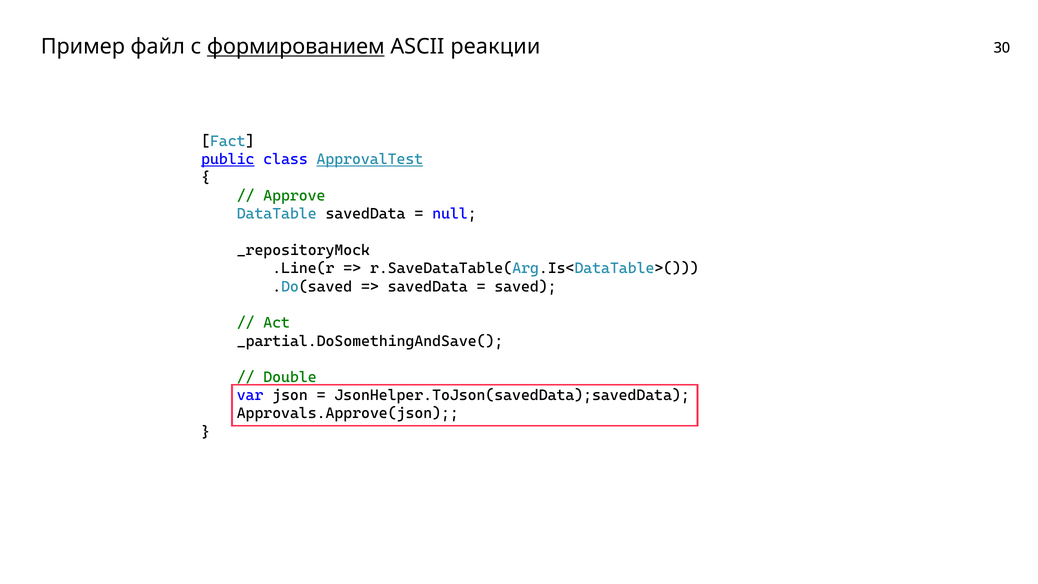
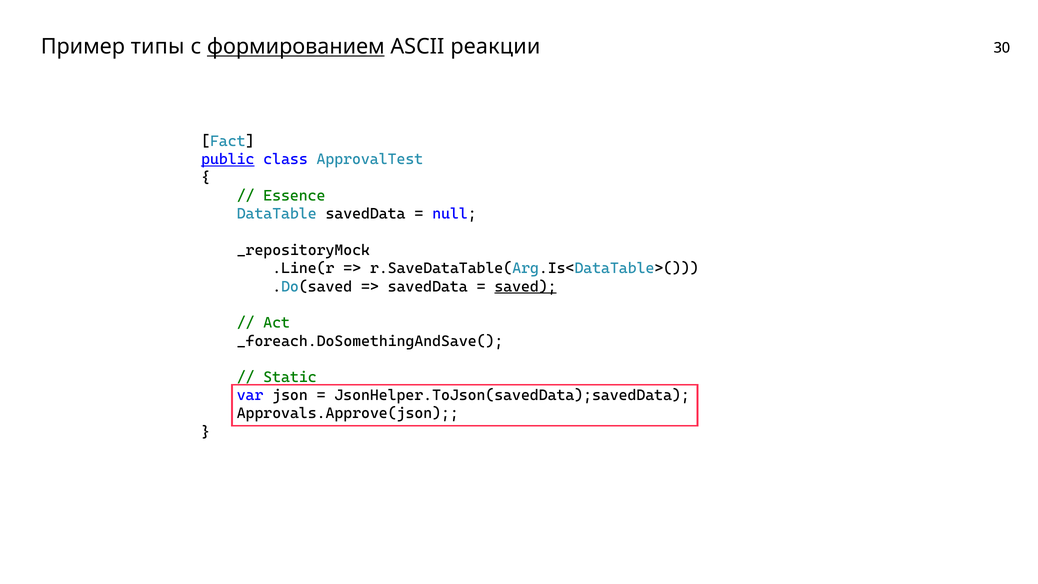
файл: файл -> типы
ApprovalTest underline: present -> none
Approve: Approve -> Essence
saved underline: none -> present
_partial.DoSomethingAndSave(: _partial.DoSomethingAndSave( -> _foreach.DoSomethingAndSave(
Double: Double -> Static
